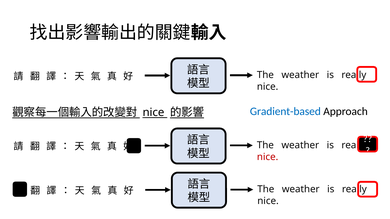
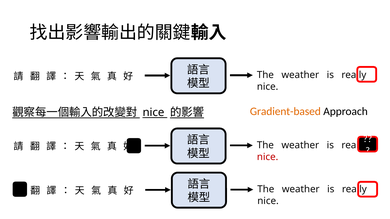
Gradient-based colour: blue -> orange
